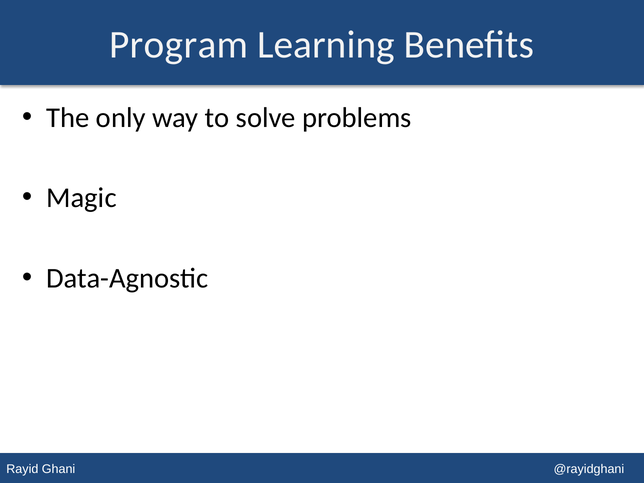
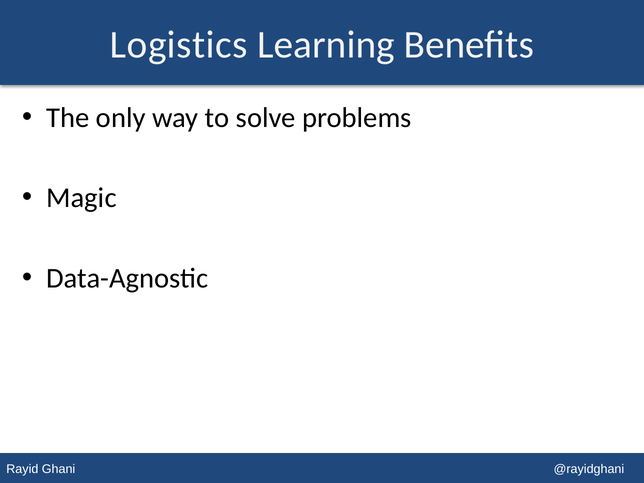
Program: Program -> Logistics
